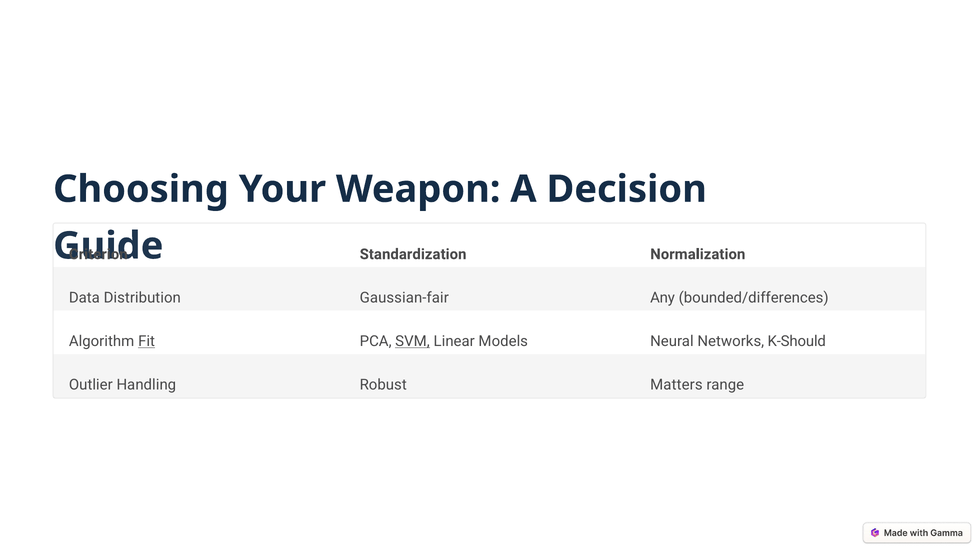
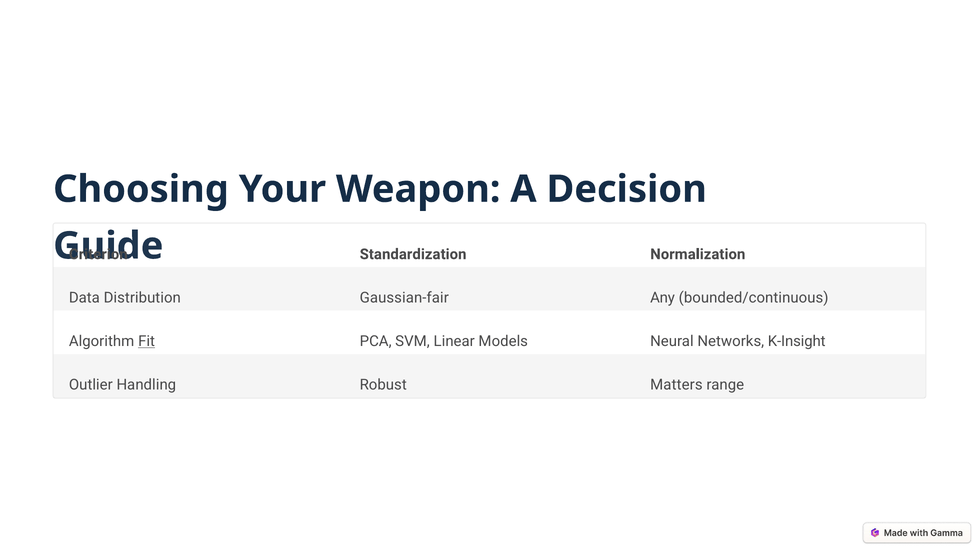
bounded/differences: bounded/differences -> bounded/continuous
SVM underline: present -> none
K-Should: K-Should -> K-Insight
